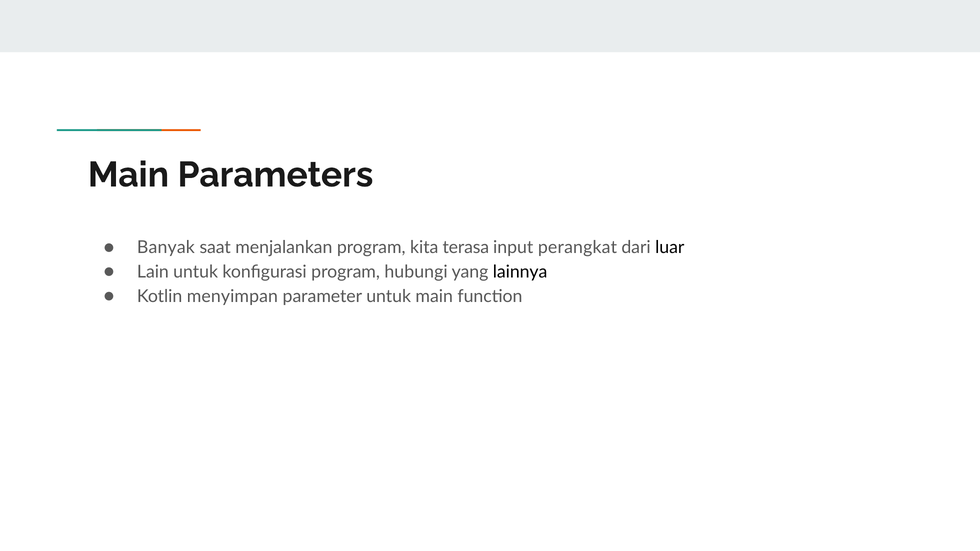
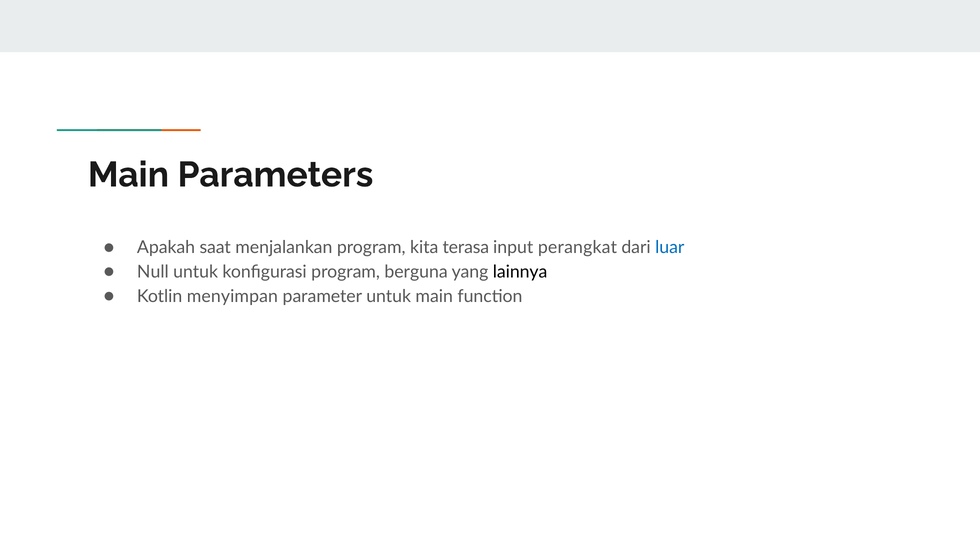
Banyak: Banyak -> Apakah
luar colour: black -> blue
Lain: Lain -> Null
hubungi: hubungi -> berguna
